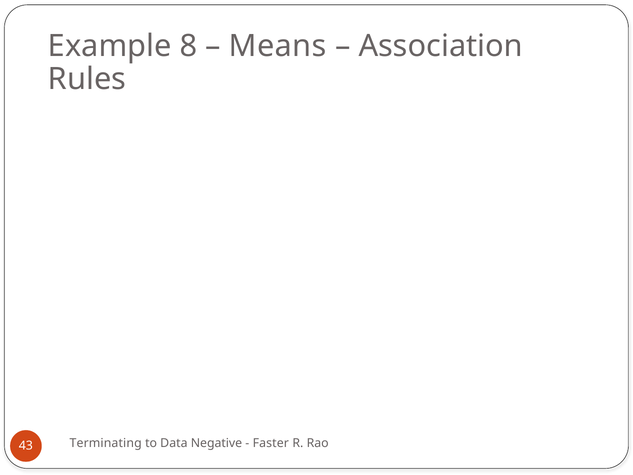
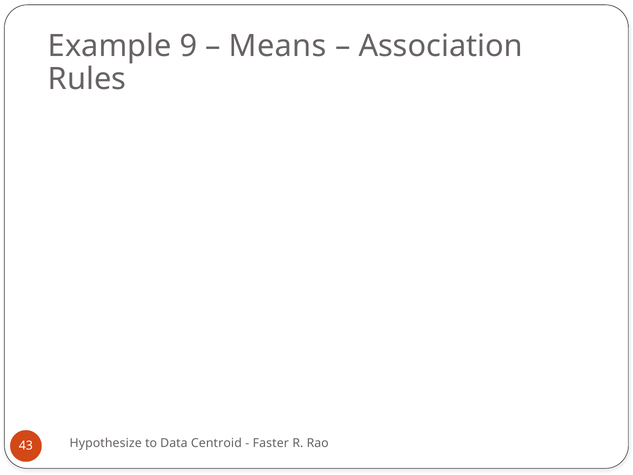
8: 8 -> 9
Terminating: Terminating -> Hypothesize
Negative: Negative -> Centroid
